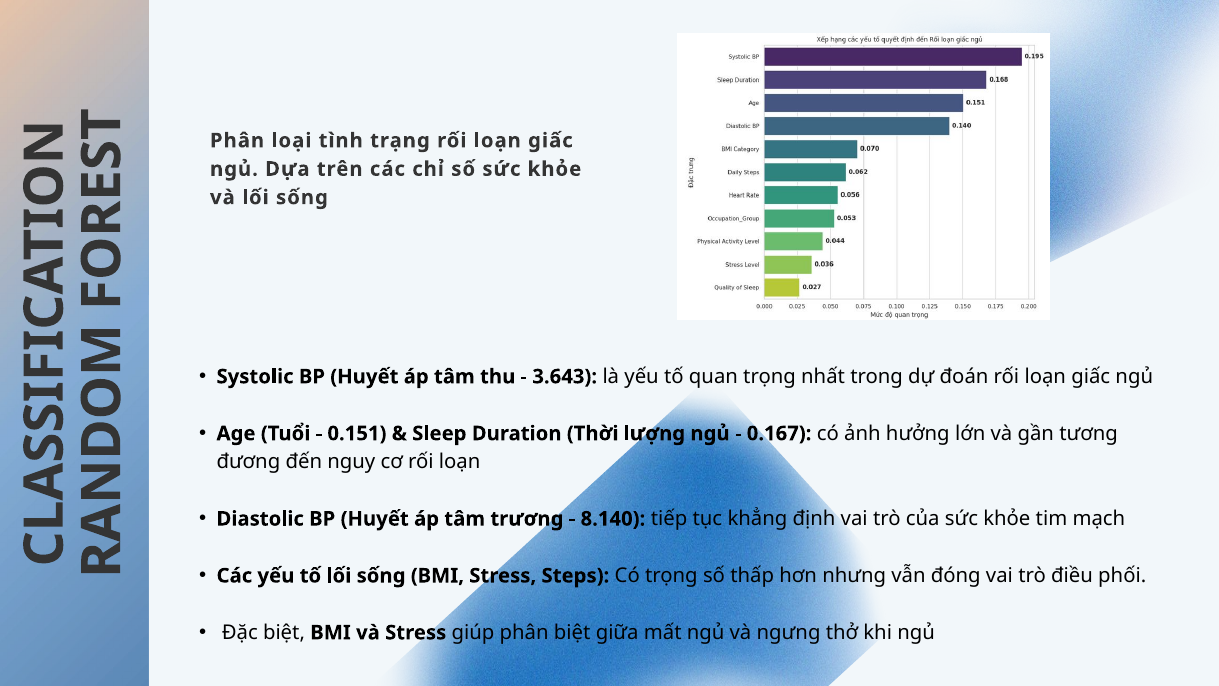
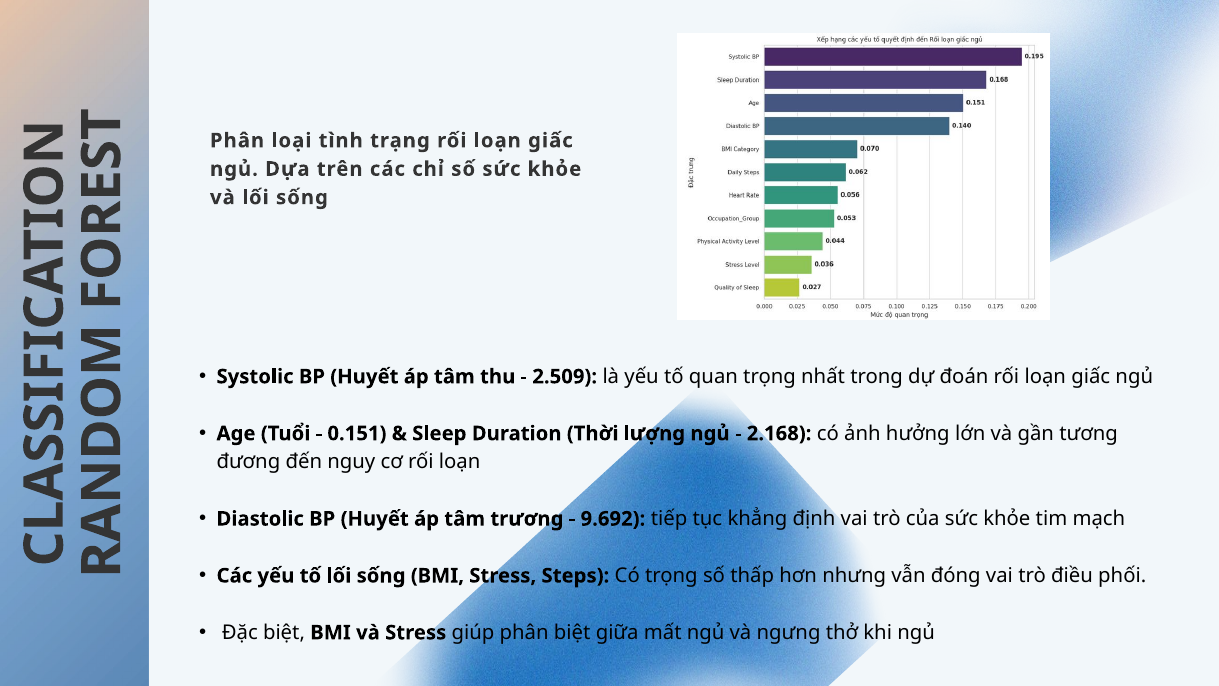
3.643: 3.643 -> 2.509
0.167: 0.167 -> 2.168
8.140: 8.140 -> 9.692
